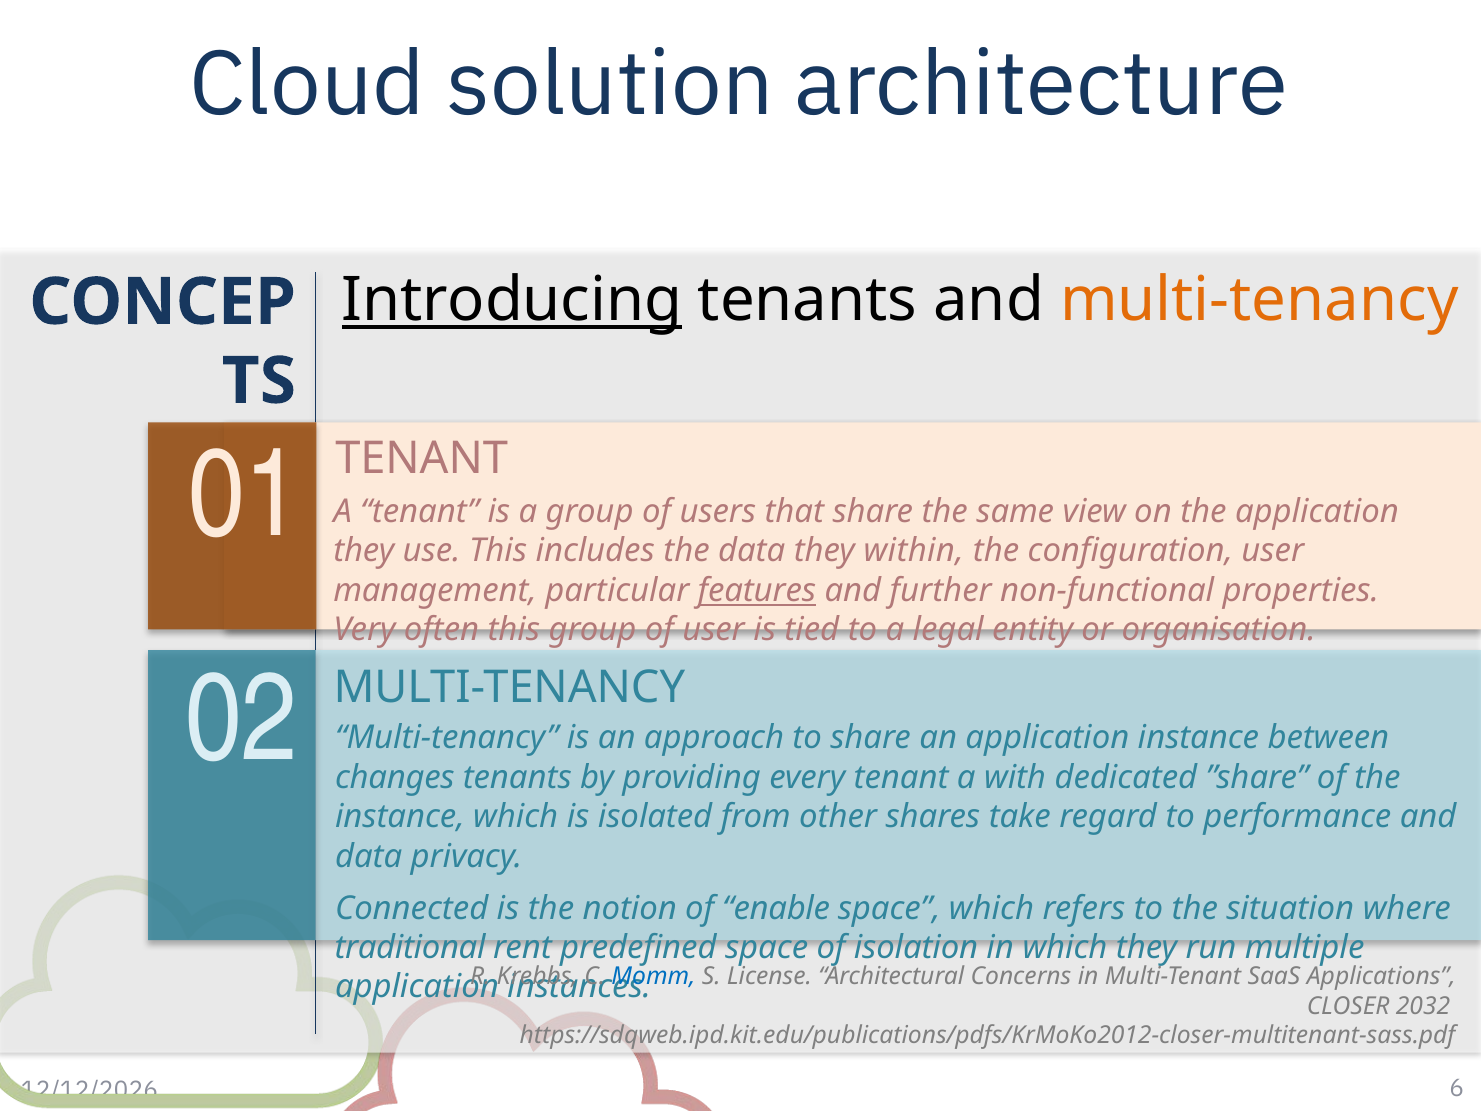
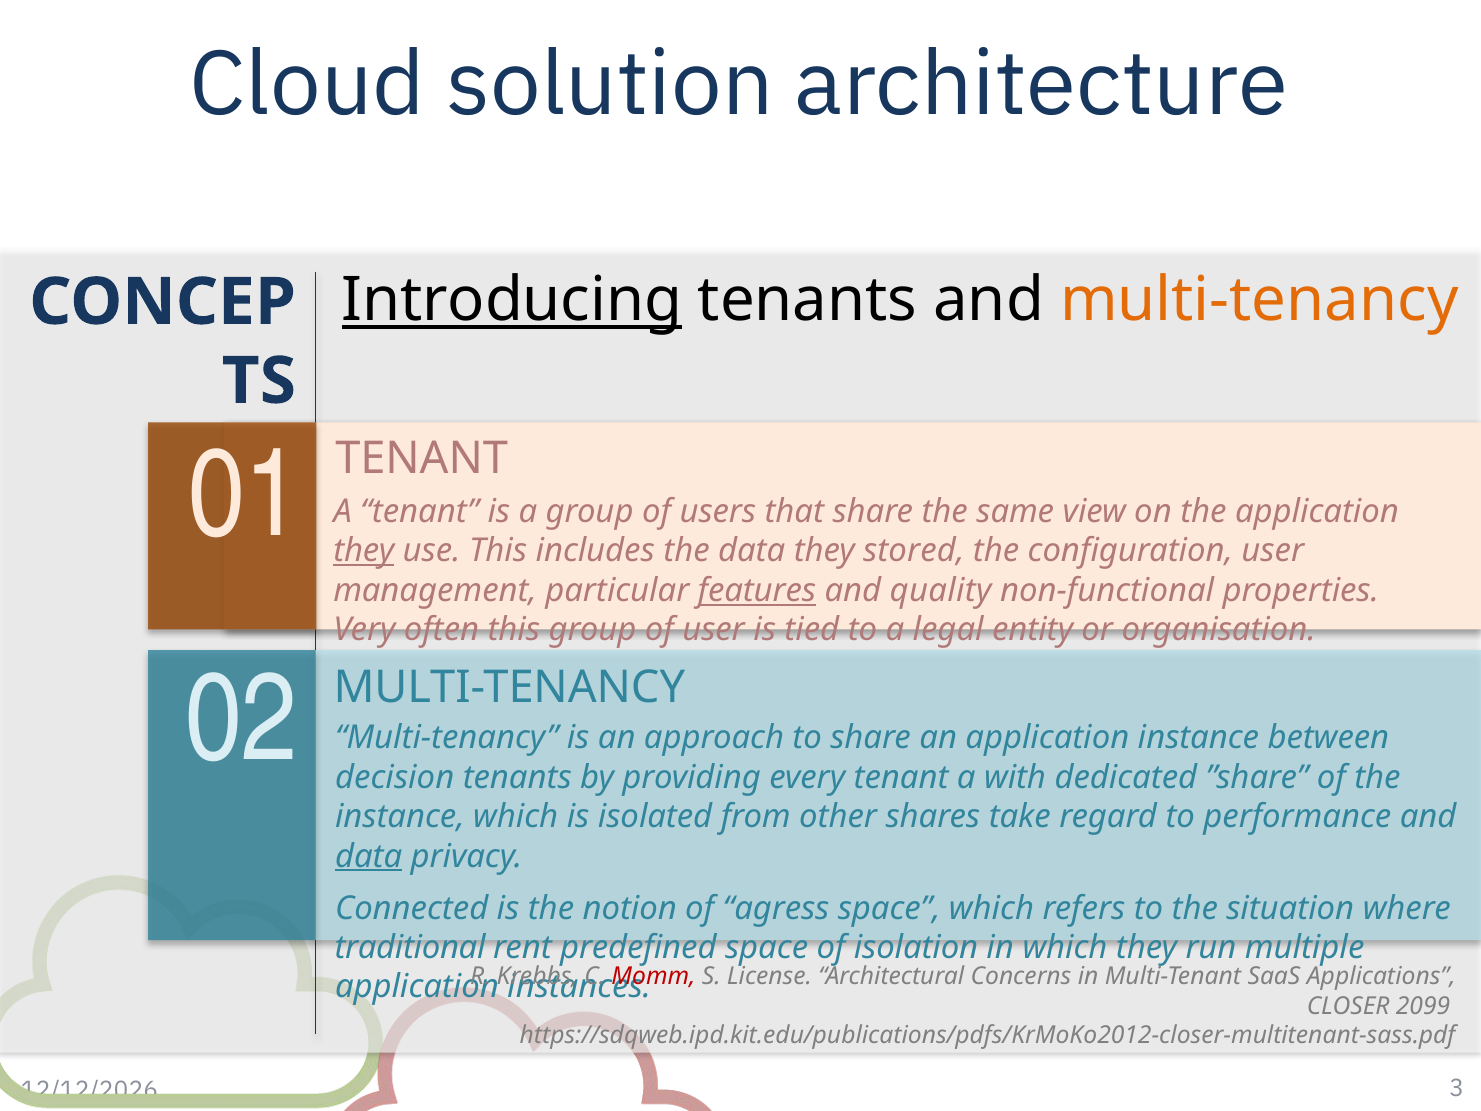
they at (364, 551) underline: none -> present
within: within -> stored
further: further -> quality
changes: changes -> decision
data at (369, 856) underline: none -> present
enable: enable -> agress
Momm colour: blue -> red
2032: 2032 -> 2099
6: 6 -> 3
